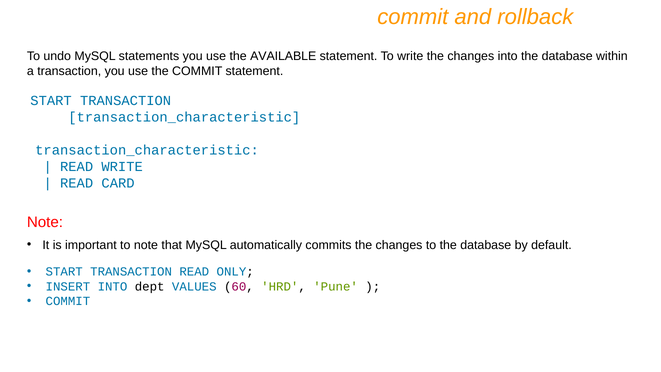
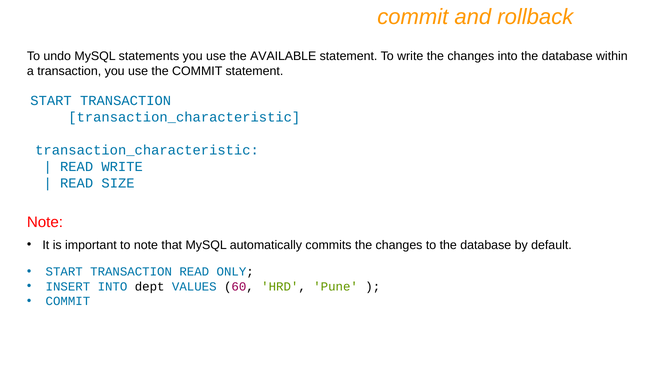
CARD: CARD -> SIZE
